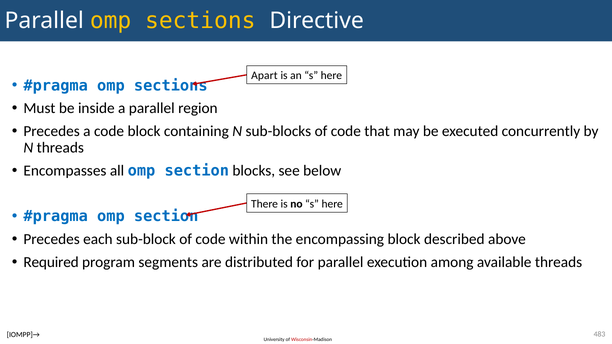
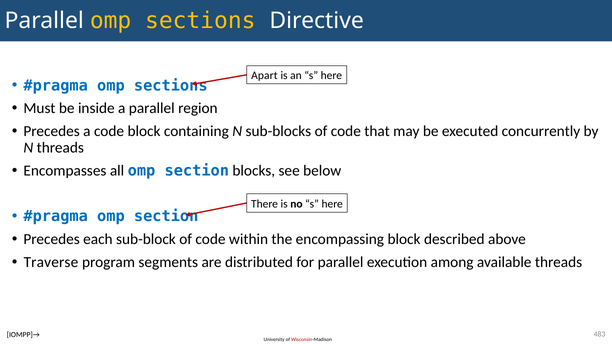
Required: Required -> Traverse
